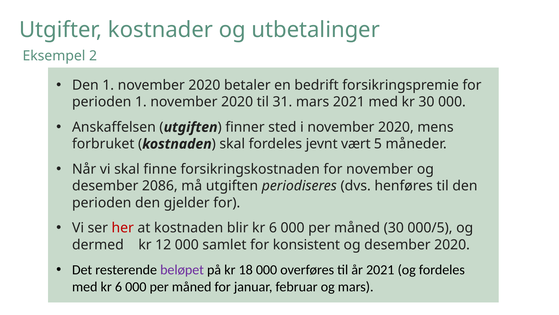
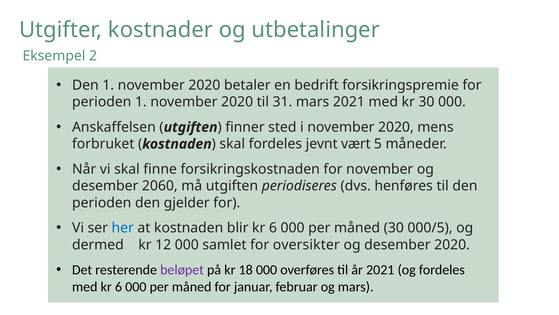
2086: 2086 -> 2060
her colour: red -> blue
konsistent: konsistent -> oversikter
